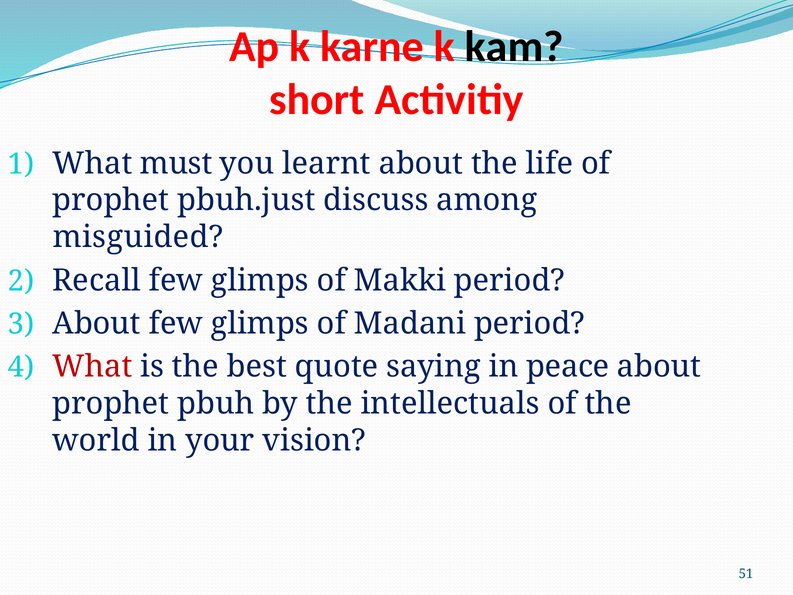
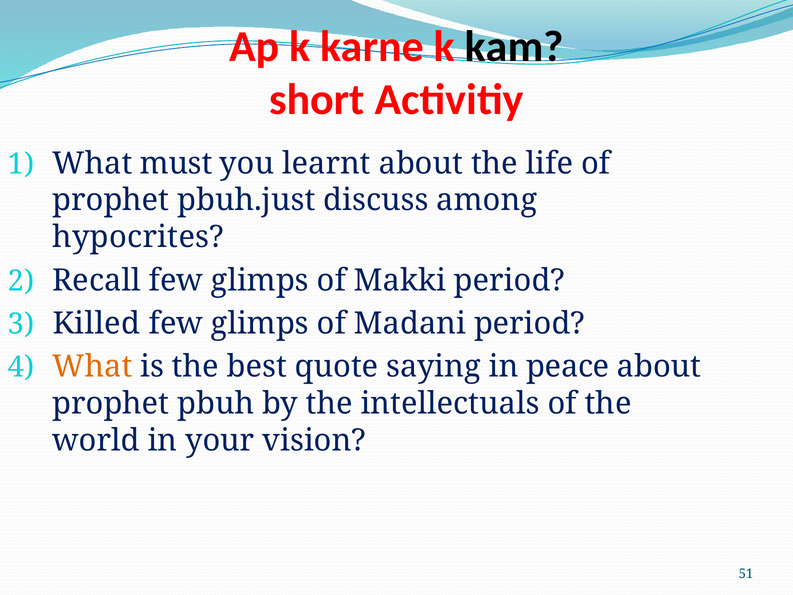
misguided: misguided -> hypocrites
About at (97, 323): About -> Killed
What at (92, 366) colour: red -> orange
